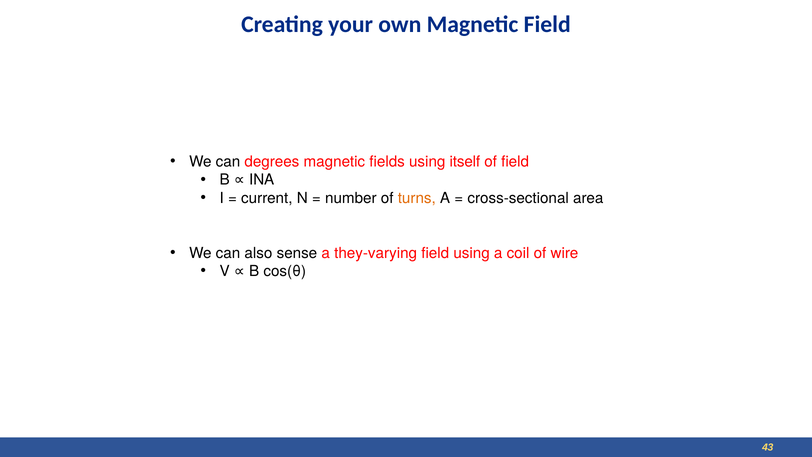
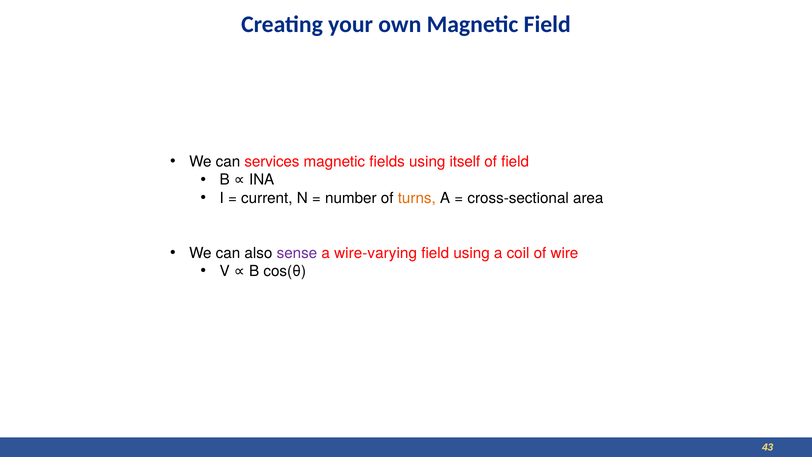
degrees: degrees -> services
sense colour: black -> purple
they-varying: they-varying -> wire-varying
